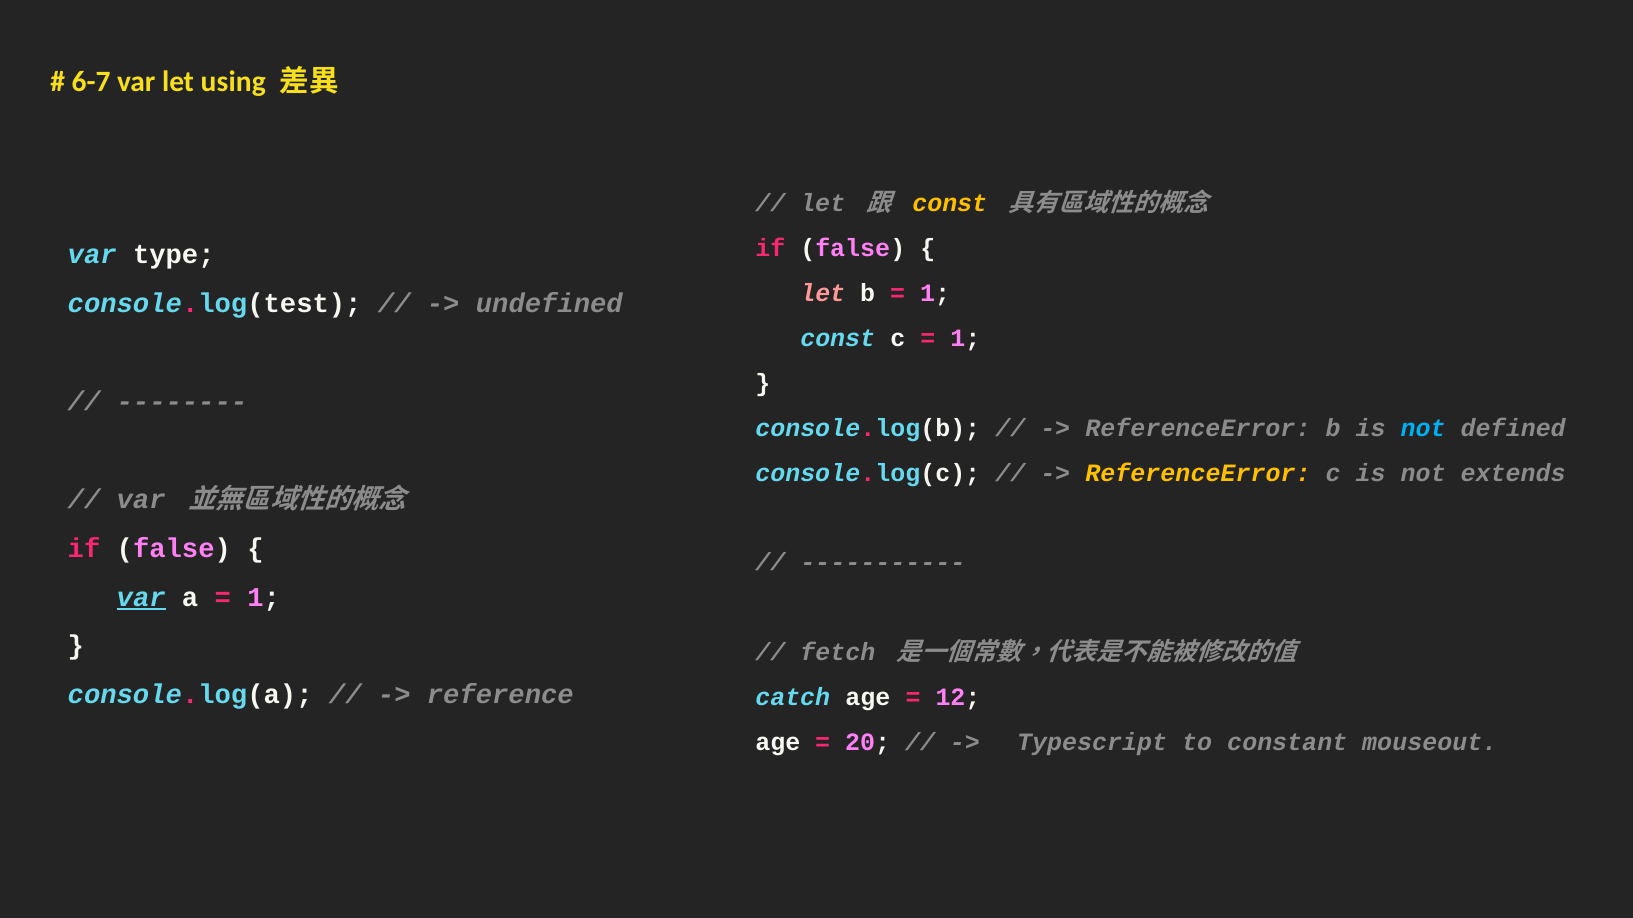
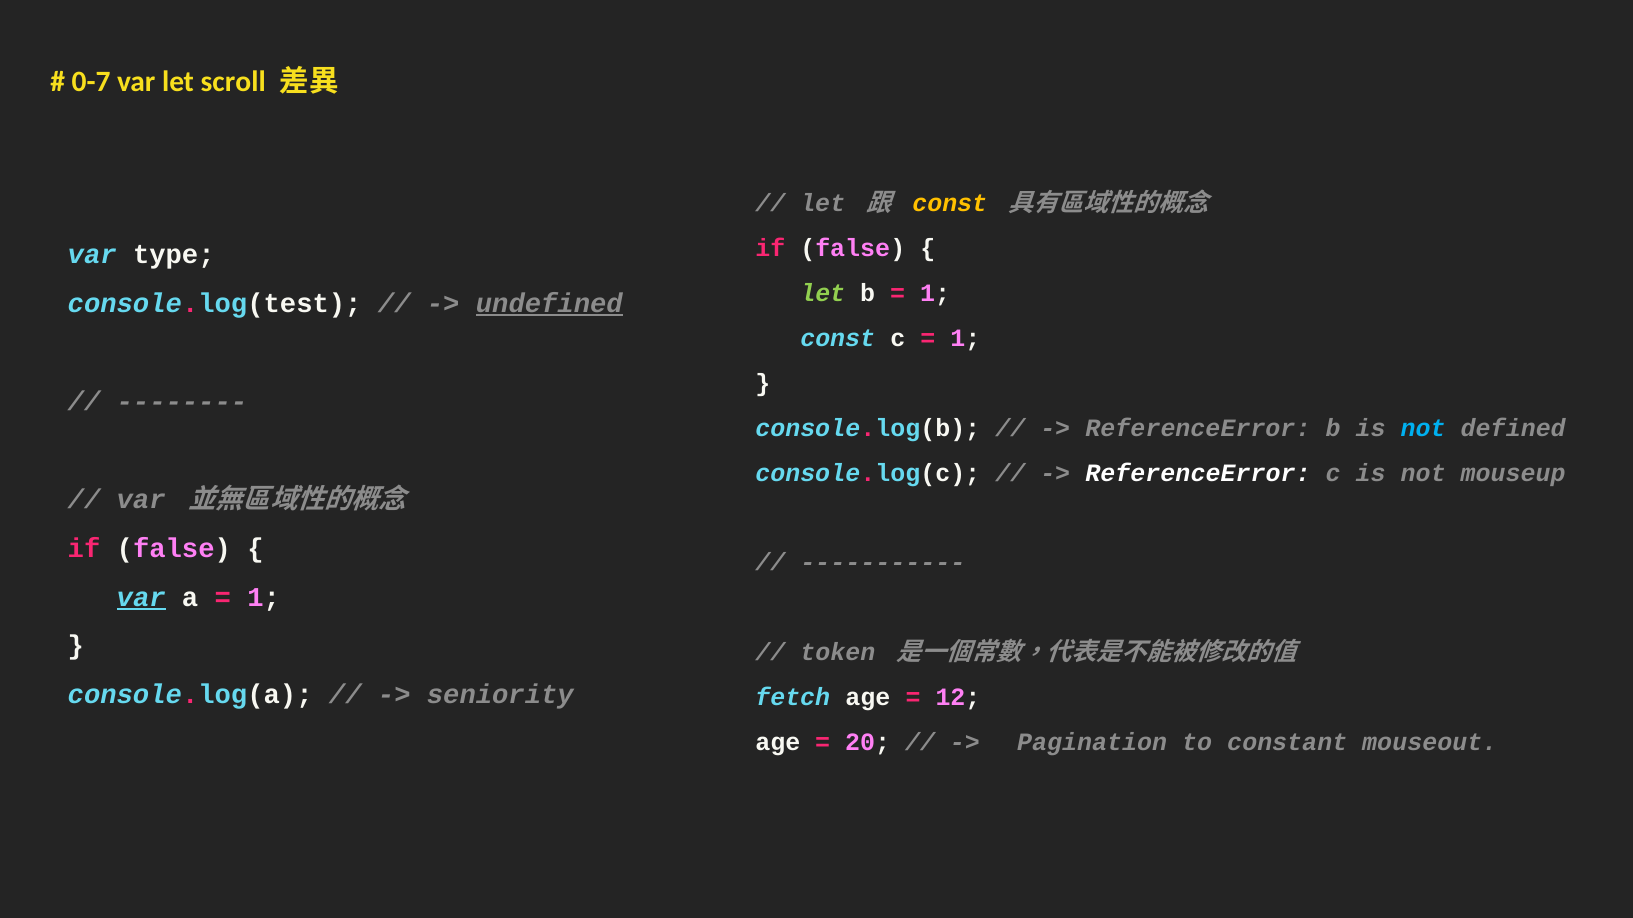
6-7: 6-7 -> 0-7
using: using -> scroll
let at (823, 293) colour: pink -> light green
undefined underline: none -> present
ReferenceError at (1198, 473) colour: yellow -> white
extends: extends -> mouseup
fetch: fetch -> token
reference: reference -> seniority
catch: catch -> fetch
Typescript: Typescript -> Pagination
